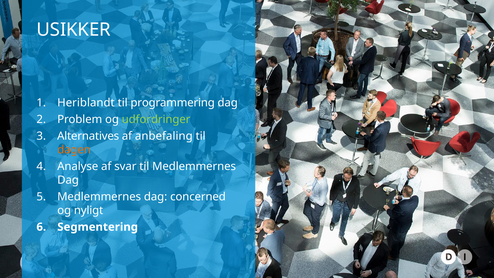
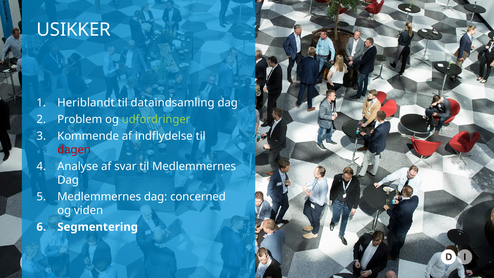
programmering: programmering -> dataindsamling
Alternatives: Alternatives -> Kommende
anbefaling: anbefaling -> indflydelse
dagen colour: orange -> red
nyligt: nyligt -> viden
